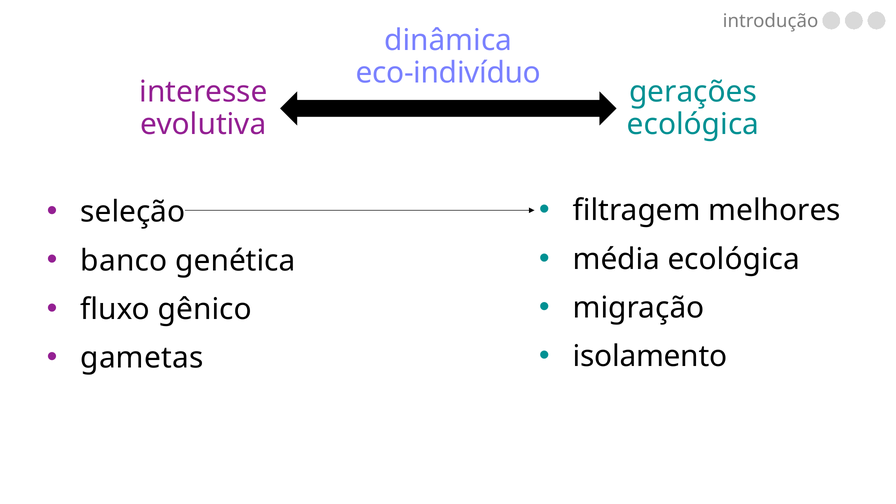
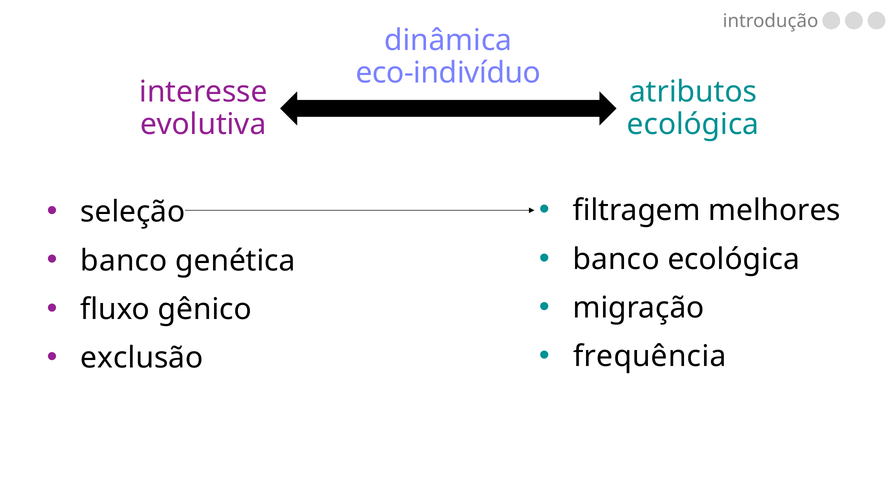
gerações: gerações -> atributos
média at (616, 259): média -> banco
isolamento: isolamento -> frequência
gametas: gametas -> exclusão
